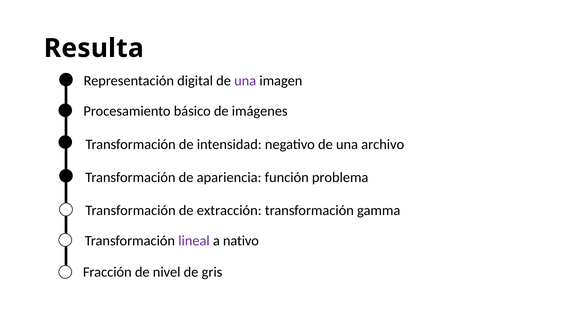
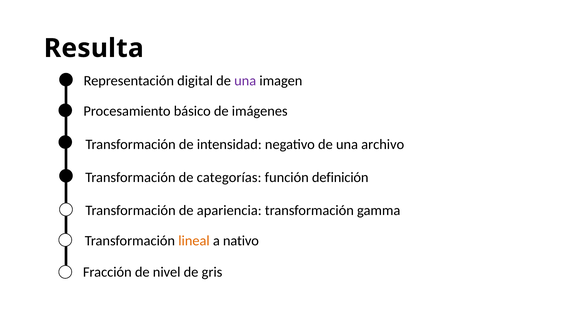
apariencia: apariencia -> categorías
problema: problema -> definición
extracción: extracción -> apariencia
lineal colour: purple -> orange
